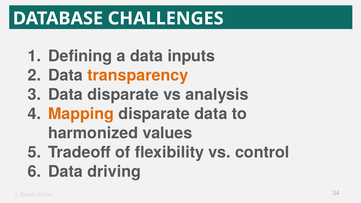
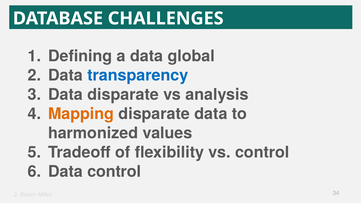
inputs: inputs -> global
transparency colour: orange -> blue
Data driving: driving -> control
